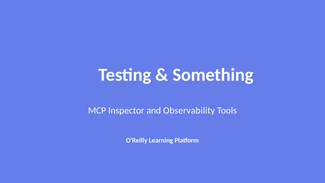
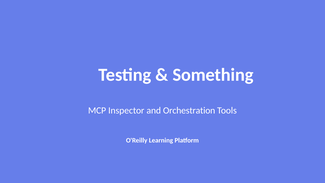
Observability: Observability -> Orchestration
